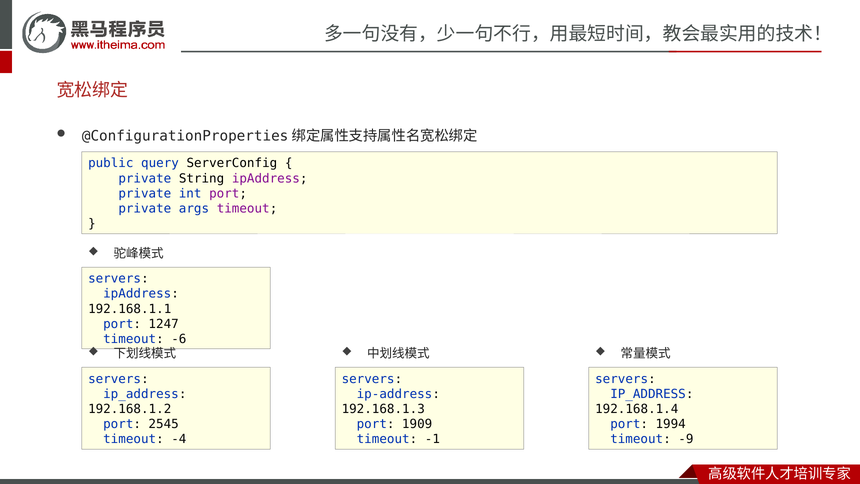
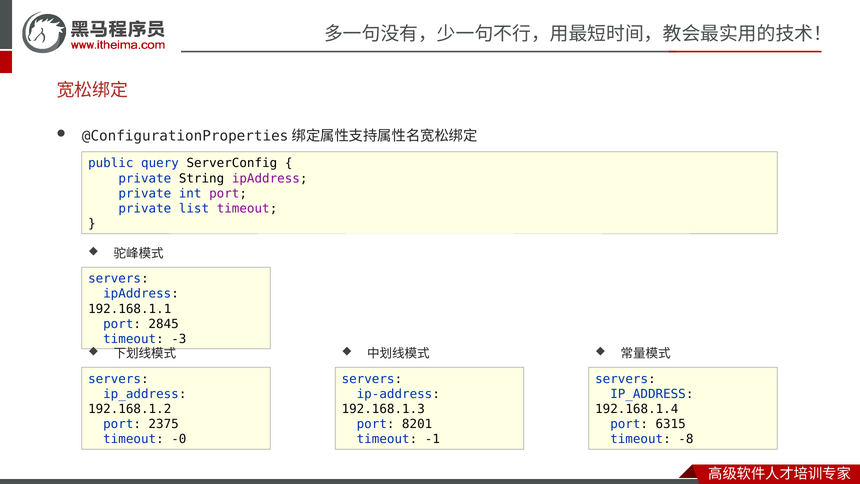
args: args -> list
1247: 1247 -> 2845
-6: -6 -> -3
2545: 2545 -> 2375
1909: 1909 -> 8201
1994: 1994 -> 6315
-4: -4 -> -0
-9: -9 -> -8
